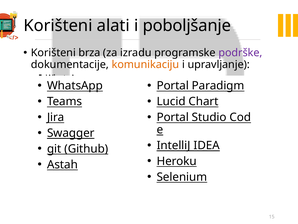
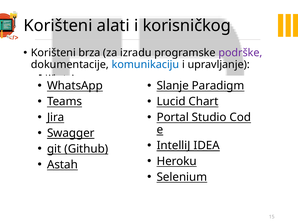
poboljšanje: poboljšanje -> korisničkog
komunikaciju colour: orange -> blue
Portal at (173, 86): Portal -> Slanje
